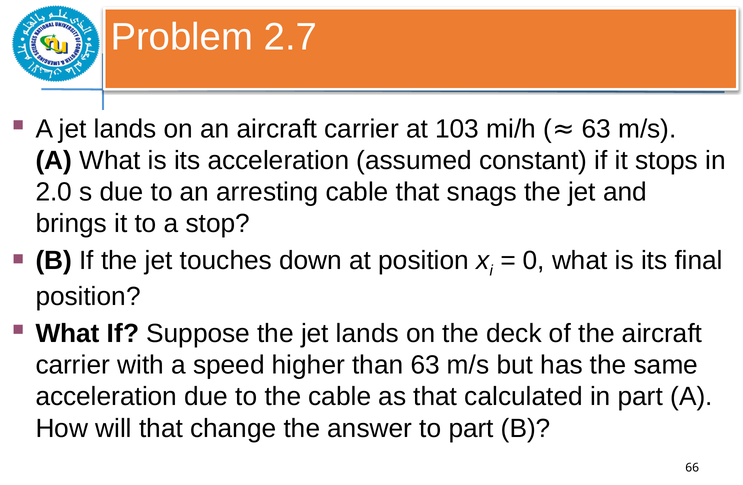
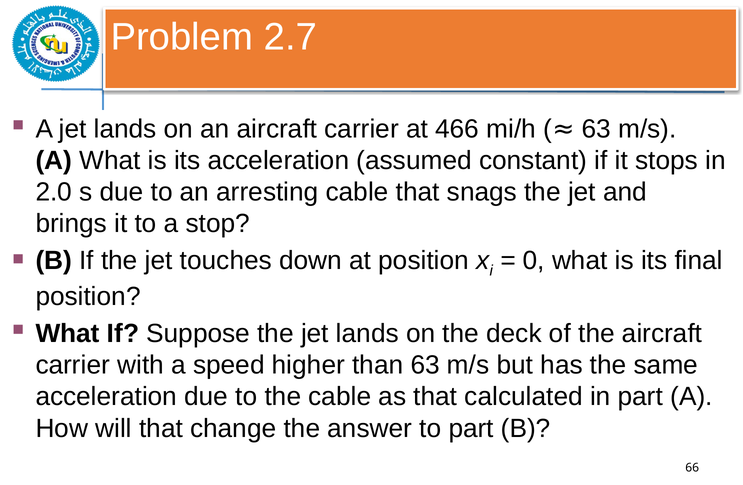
103: 103 -> 466
